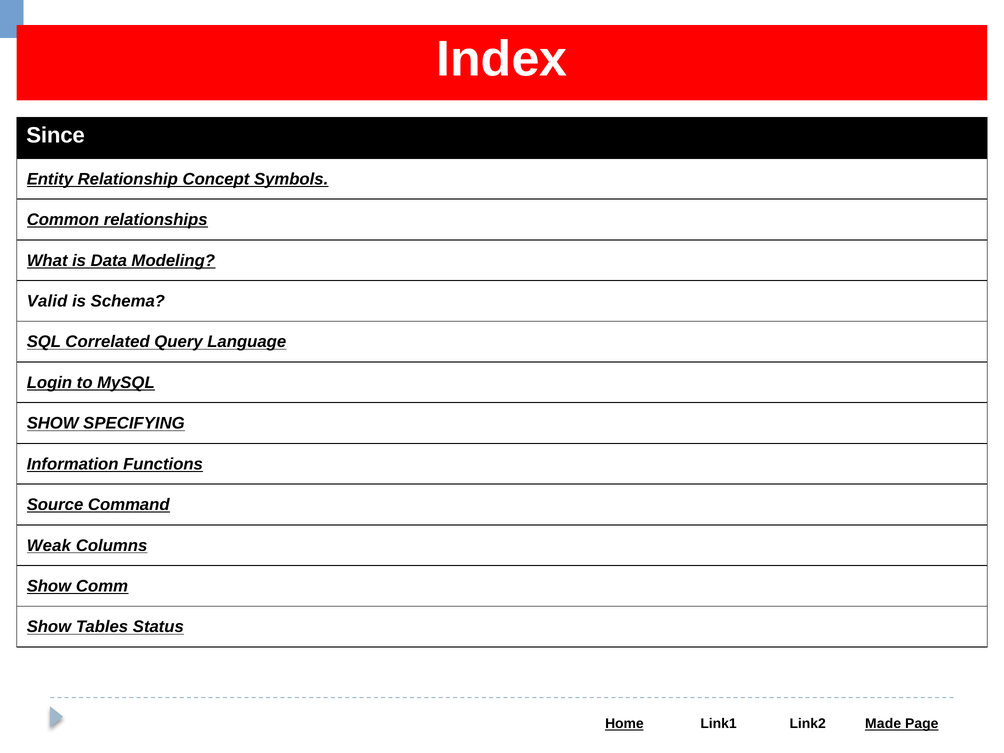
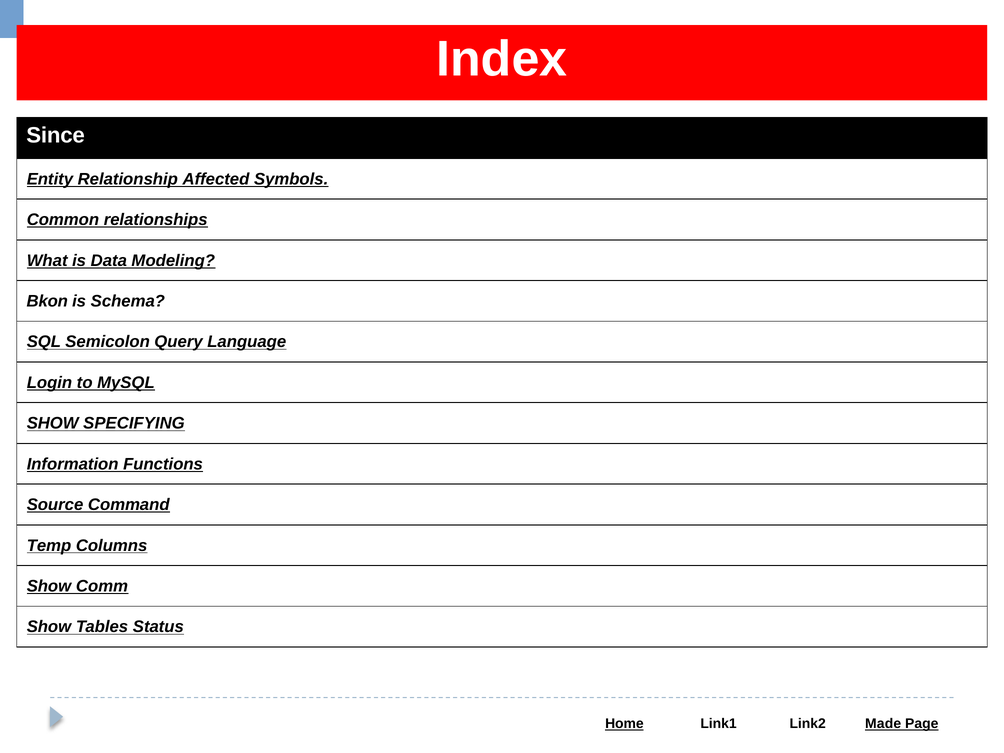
Concept: Concept -> Affected
Valid: Valid -> Bkon
Correlated: Correlated -> Semicolon
Weak: Weak -> Temp
